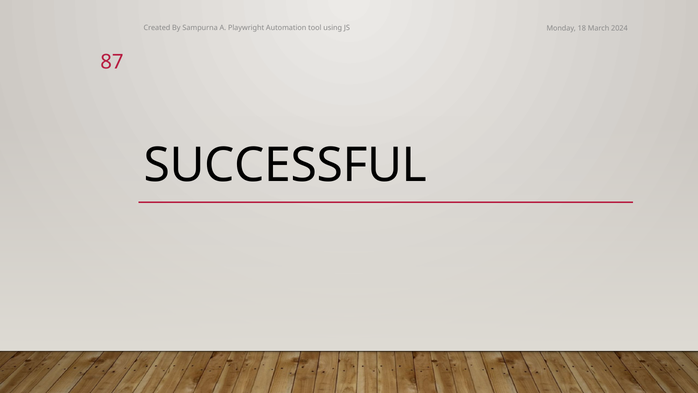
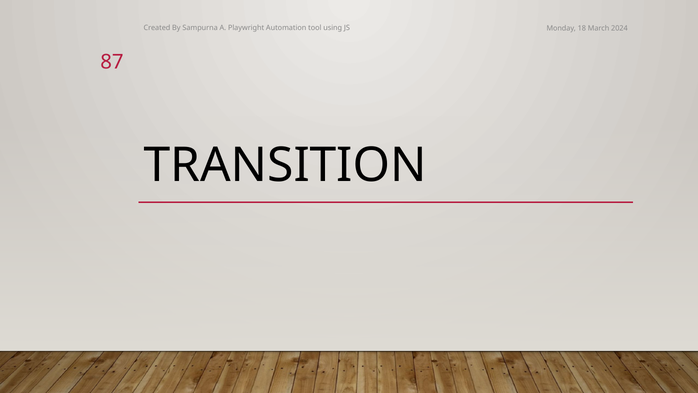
SUCCESSFUL: SUCCESSFUL -> TRANSITION
